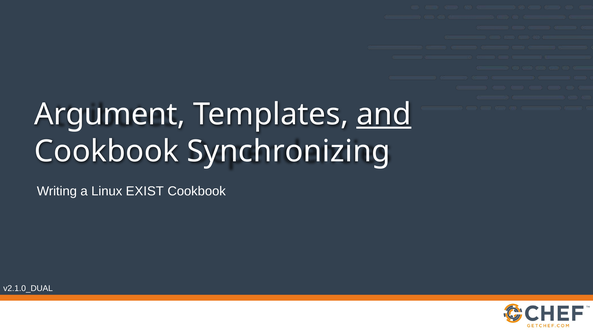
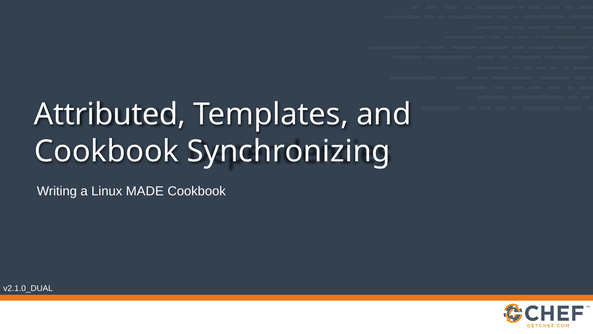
Argument: Argument -> Attributed
and underline: present -> none
EXIST: EXIST -> MADE
